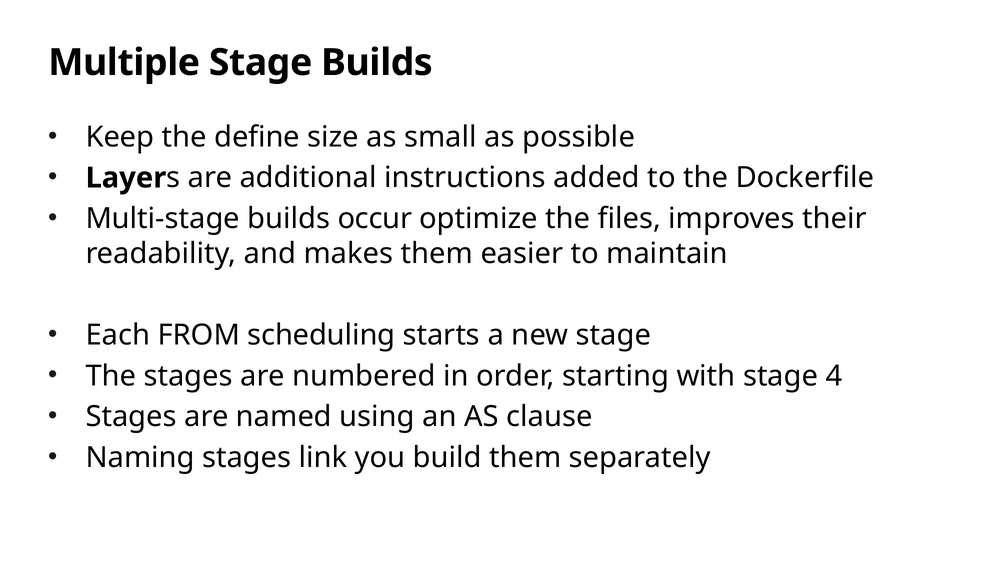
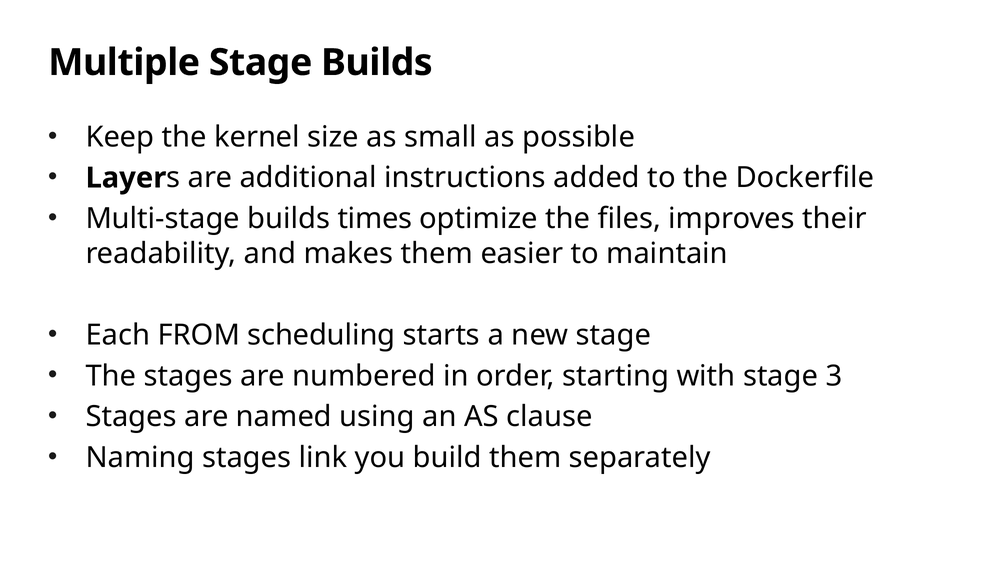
define: define -> kernel
occur: occur -> times
4: 4 -> 3
